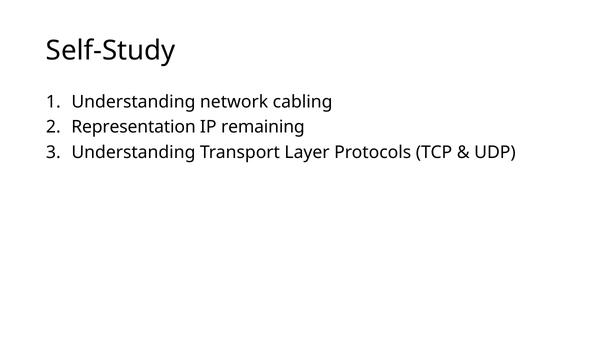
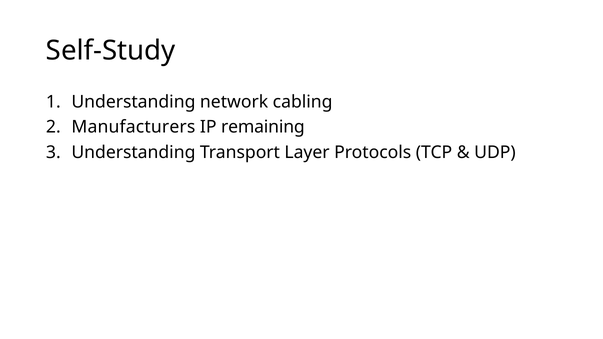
Representation: Representation -> Manufacturers
